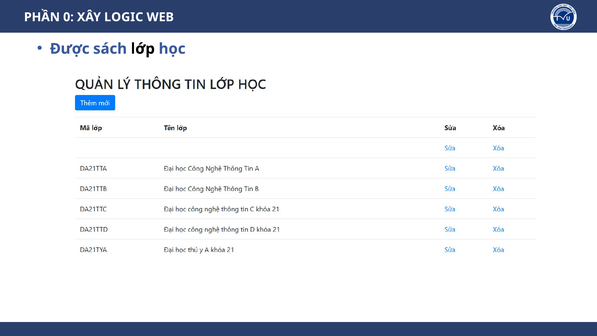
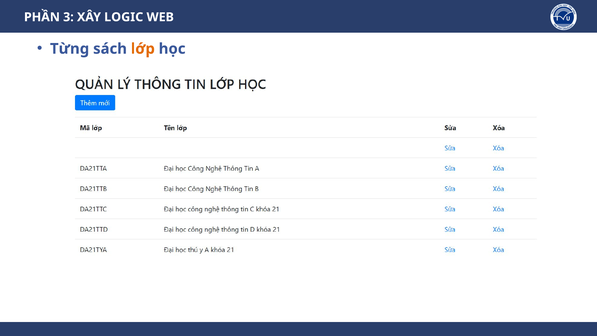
0: 0 -> 3
Được: Được -> Từng
lớp colour: black -> orange
